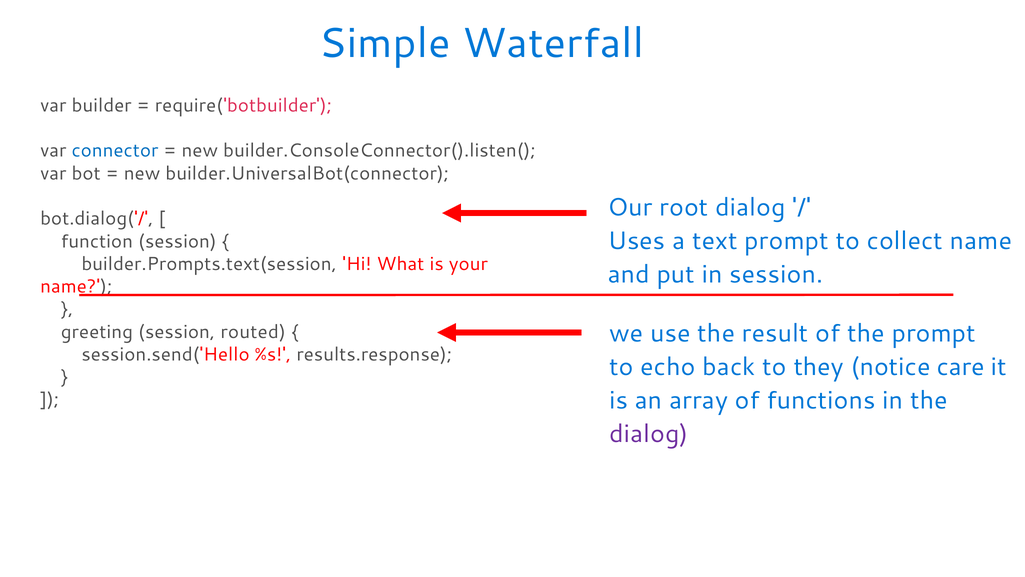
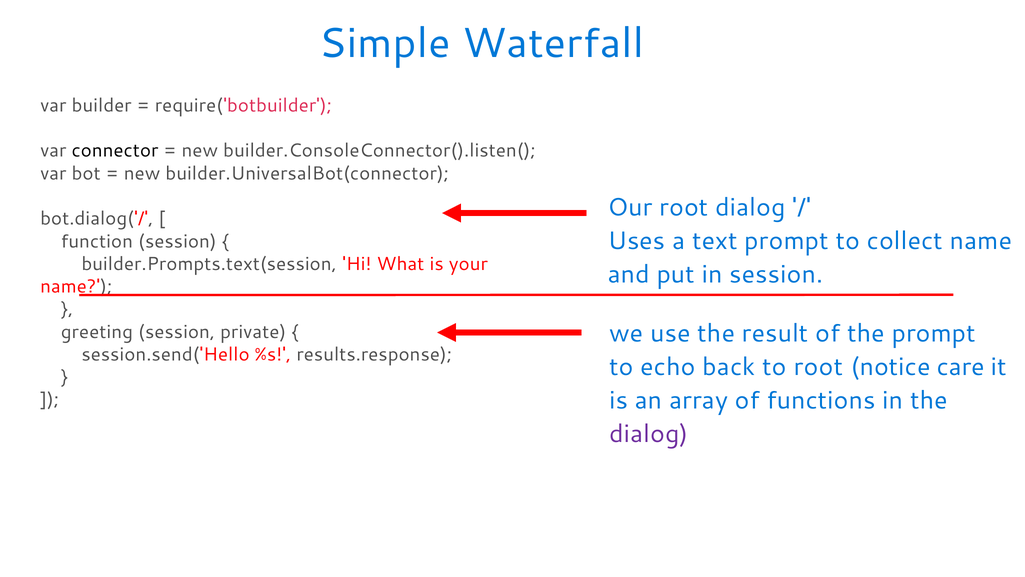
connector colour: blue -> black
routed: routed -> private
to they: they -> root
